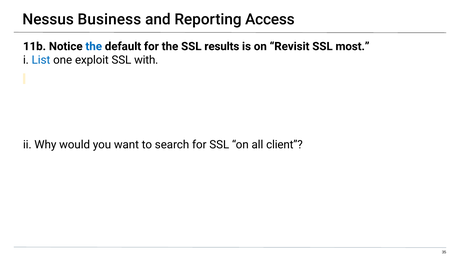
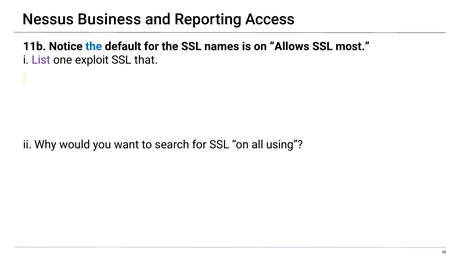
results: results -> names
Revisit: Revisit -> Allows
List colour: blue -> purple
with: with -> that
client: client -> using
